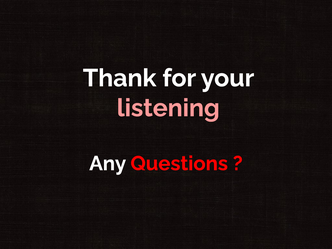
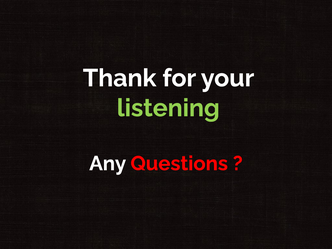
listening colour: pink -> light green
